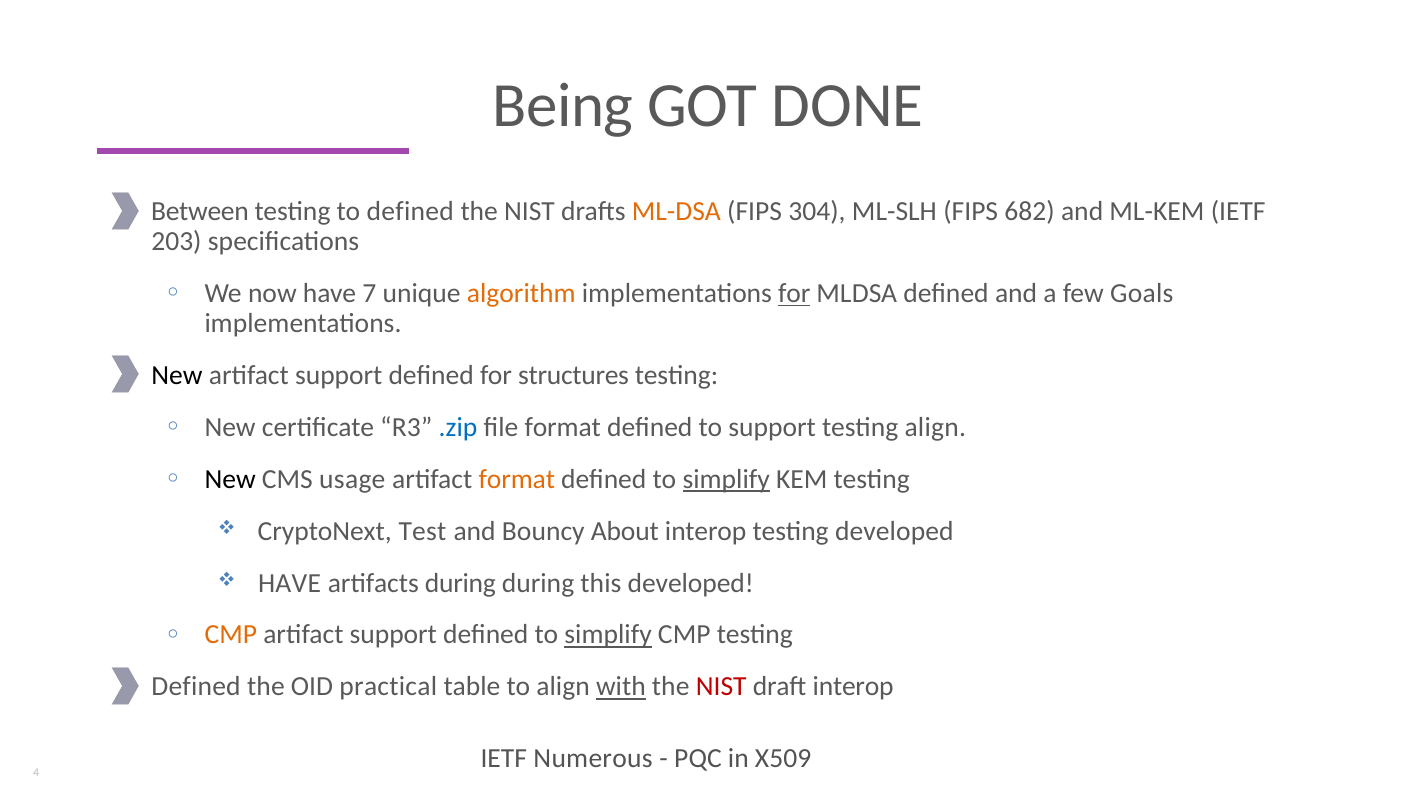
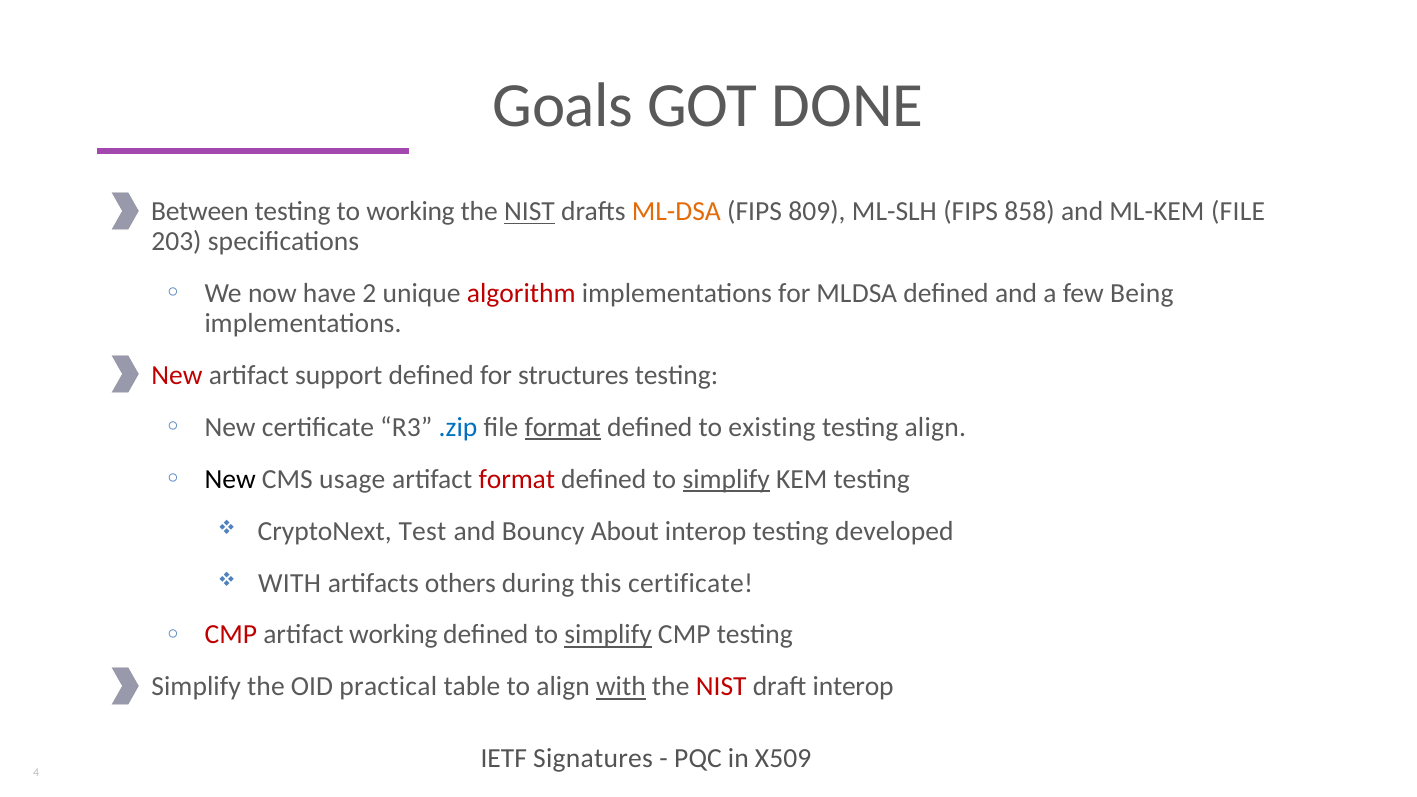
Being: Being -> Goals
to defined: defined -> working
NIST at (530, 212) underline: none -> present
304: 304 -> 809
682: 682 -> 858
ML-KEM IETF: IETF -> FILE
7: 7 -> 2
algorithm colour: orange -> red
for at (794, 294) underline: present -> none
Goals: Goals -> Being
New at (177, 375) colour: black -> red
format at (563, 427) underline: none -> present
to support: support -> existing
format at (517, 479) colour: orange -> red
HAVE at (290, 583): HAVE -> WITH
artifacts during: during -> others
this developed: developed -> certificate
CMP at (231, 635) colour: orange -> red
support at (393, 635): support -> working
Defined at (196, 687): Defined -> Simplify
Numerous: Numerous -> Signatures
